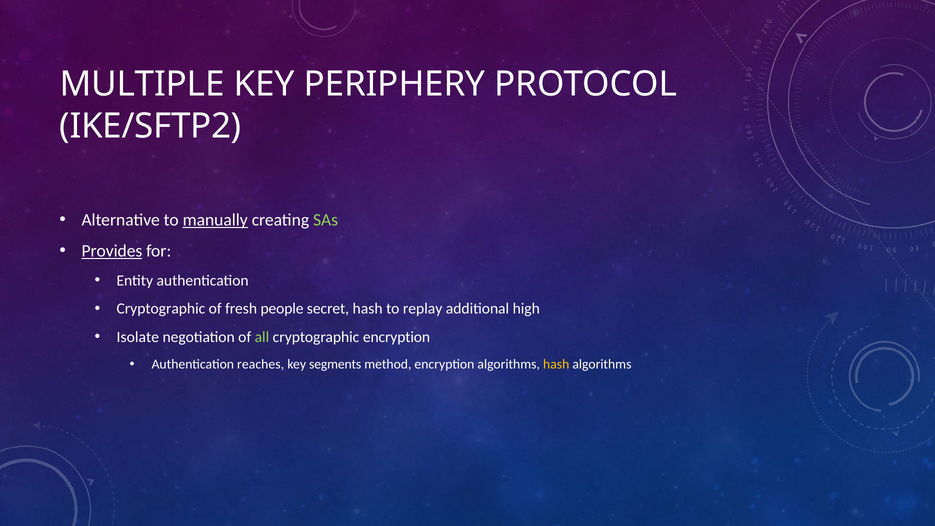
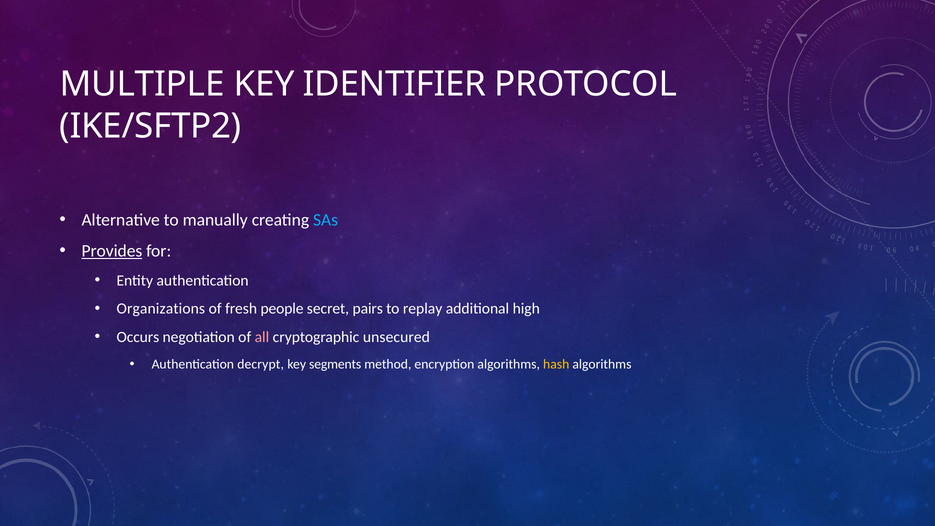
PERIPHERY: PERIPHERY -> IDENTIFIER
manually underline: present -> none
SAs colour: light green -> light blue
Cryptographic at (161, 309): Cryptographic -> Organizations
secret hash: hash -> pairs
Isolate: Isolate -> Occurs
all colour: light green -> pink
cryptographic encryption: encryption -> unsecured
reaches: reaches -> decrypt
